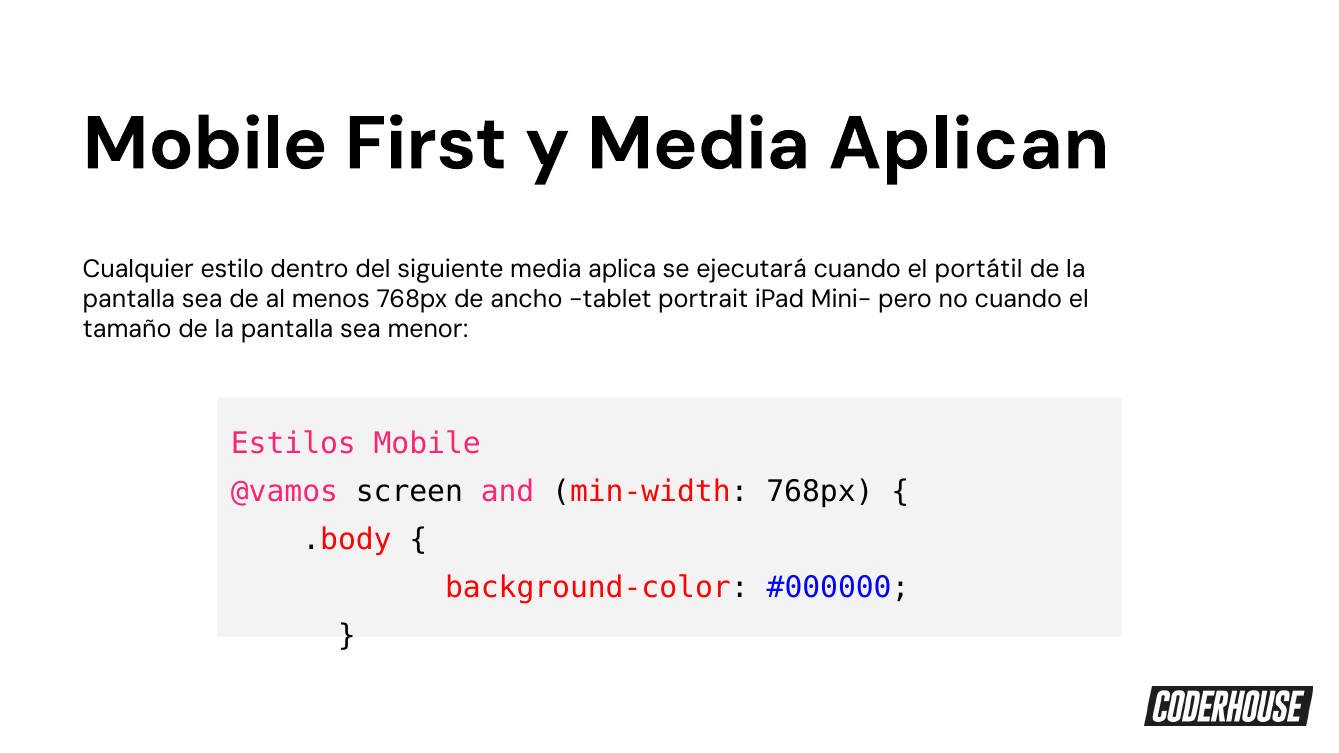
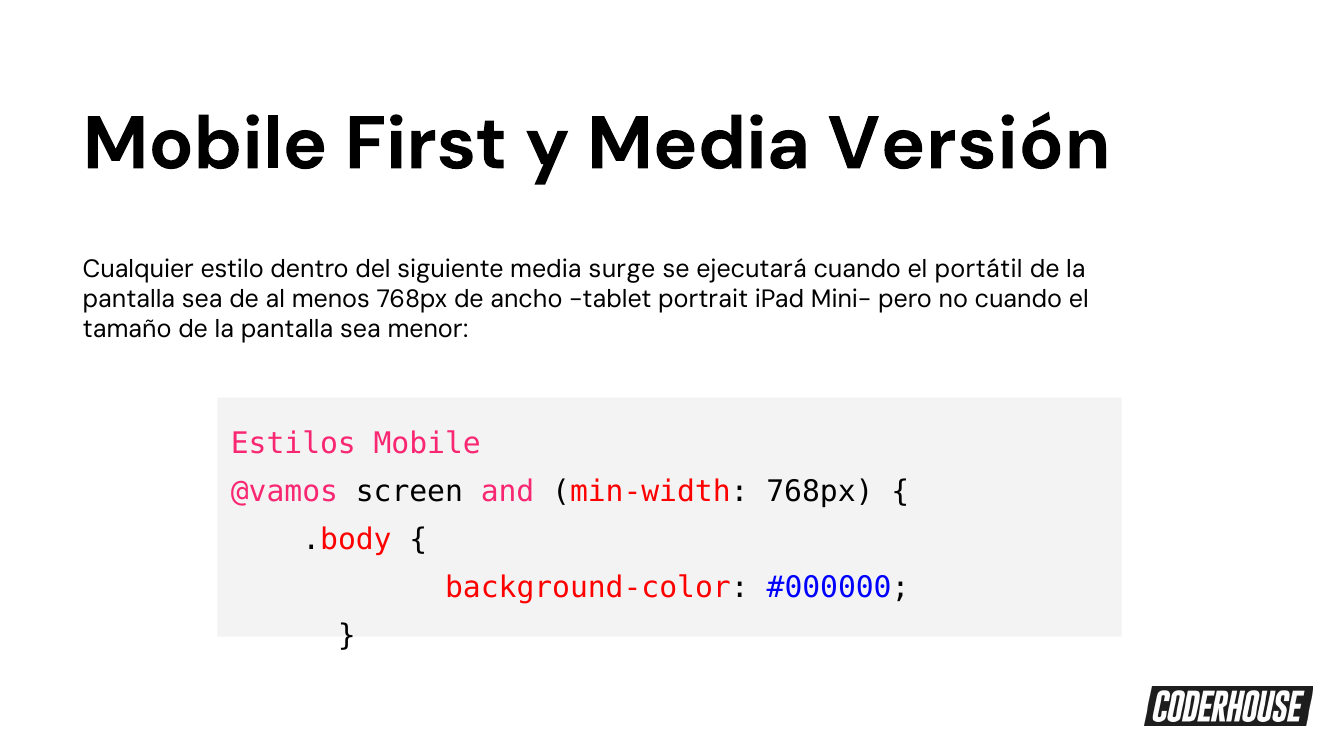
Aplican: Aplican -> Versión
aplica: aplica -> surge
